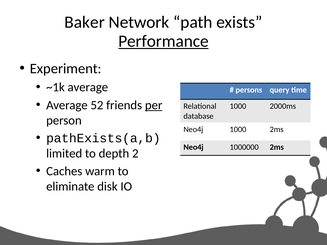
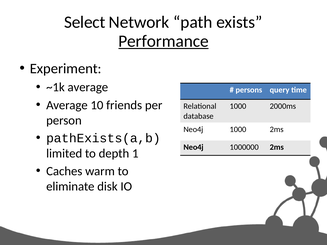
Baker: Baker -> Select
52: 52 -> 10
per underline: present -> none
2: 2 -> 1
